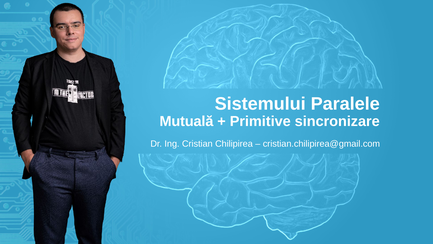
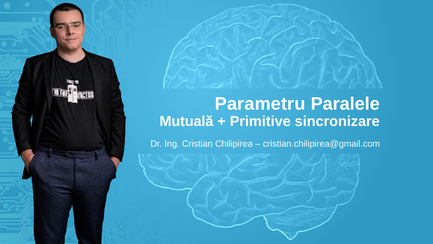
Sistemului: Sistemului -> Parametru
